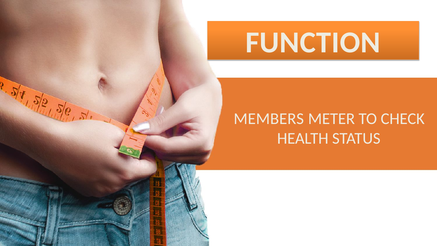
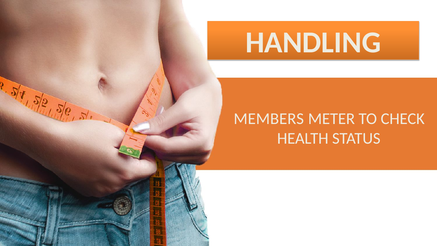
FUNCTION: FUNCTION -> HANDLING
